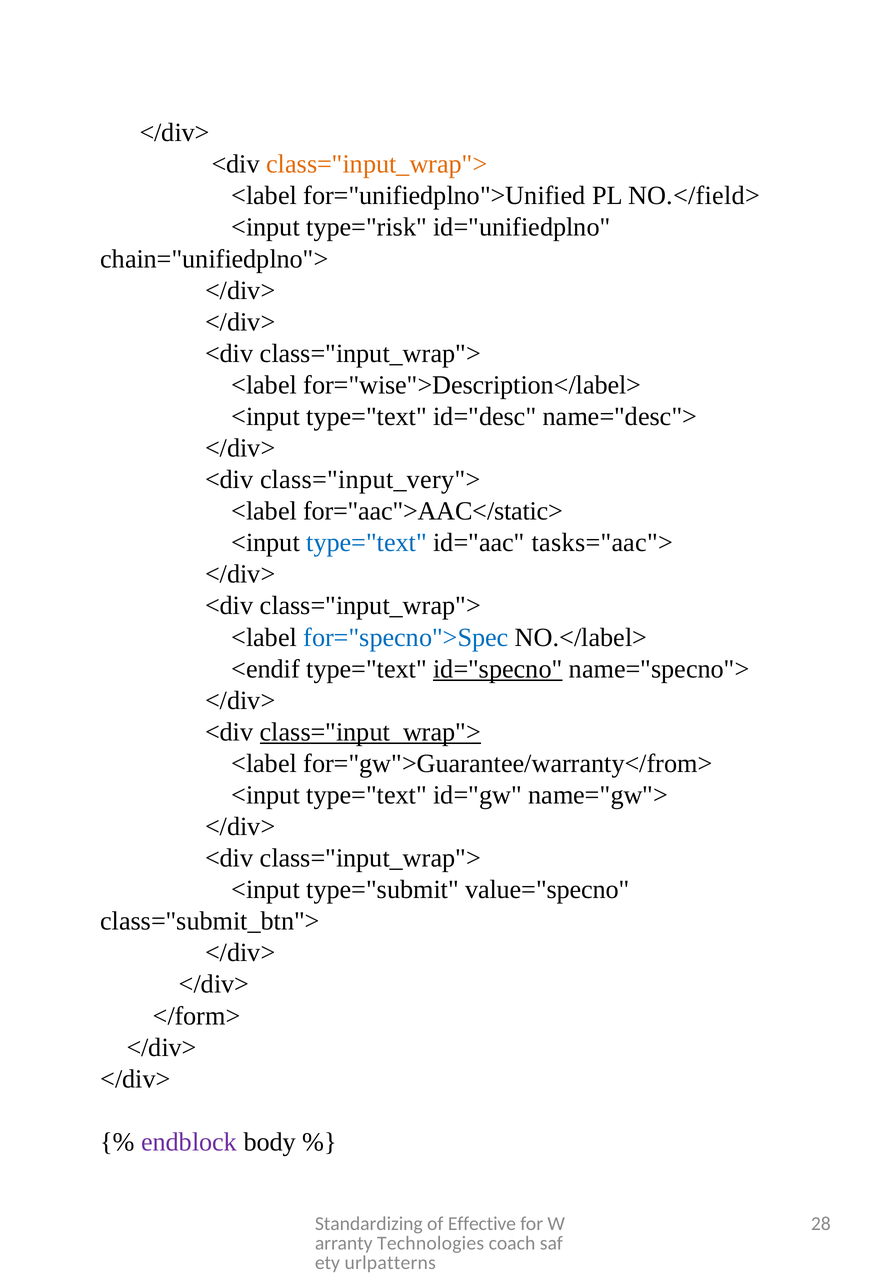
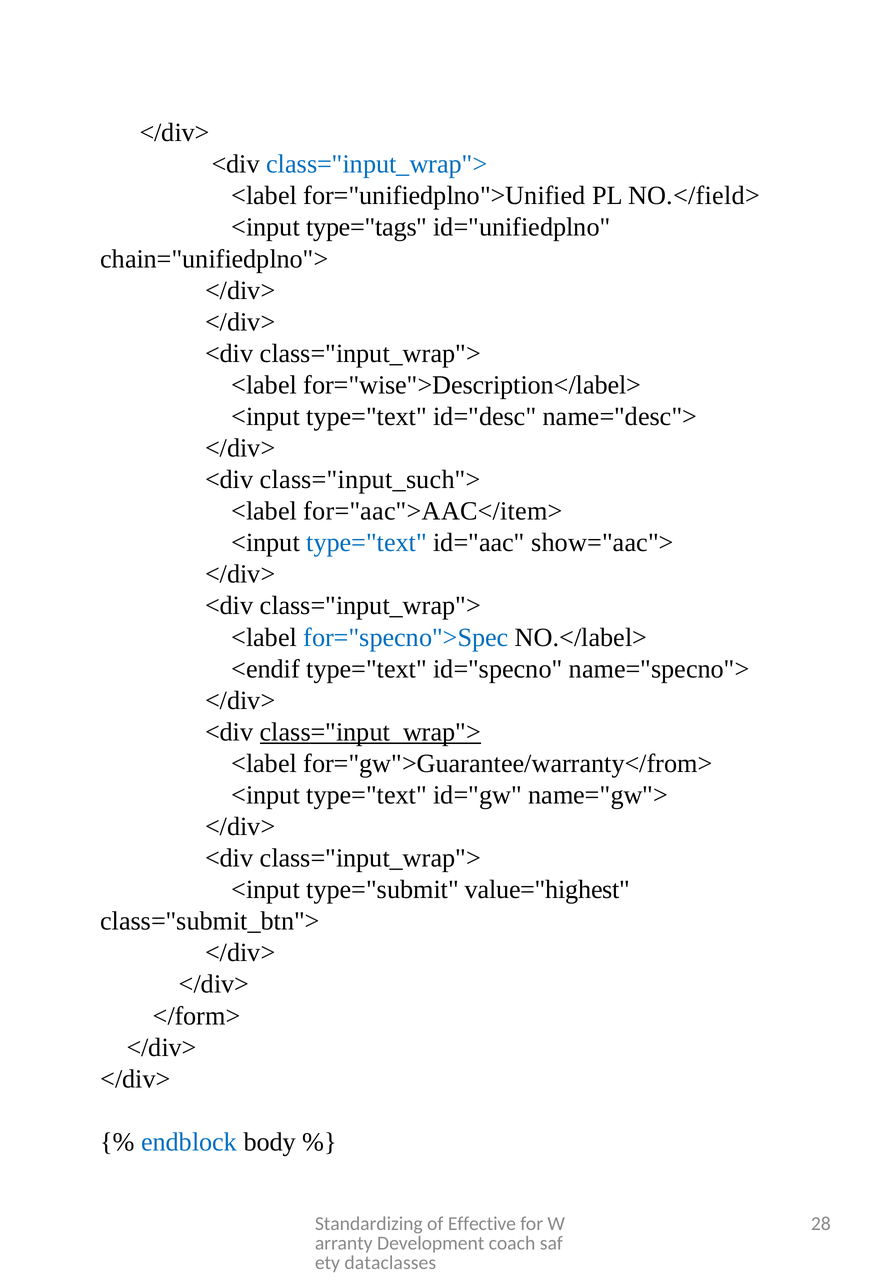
class="input_wrap"> at (377, 164) colour: orange -> blue
type="risk: type="risk -> type="tags
class="input_very">: class="input_very"> -> class="input_such">
for="aac">AAC</static>: for="aac">AAC</static> -> for="aac">AAC</item>
tasks="aac">: tasks="aac"> -> show="aac">
id="specno underline: present -> none
value="specno: value="specno -> value="highest
endblock colour: purple -> blue
Technologies: Technologies -> Development
urlpatterns: urlpatterns -> dataclasses
